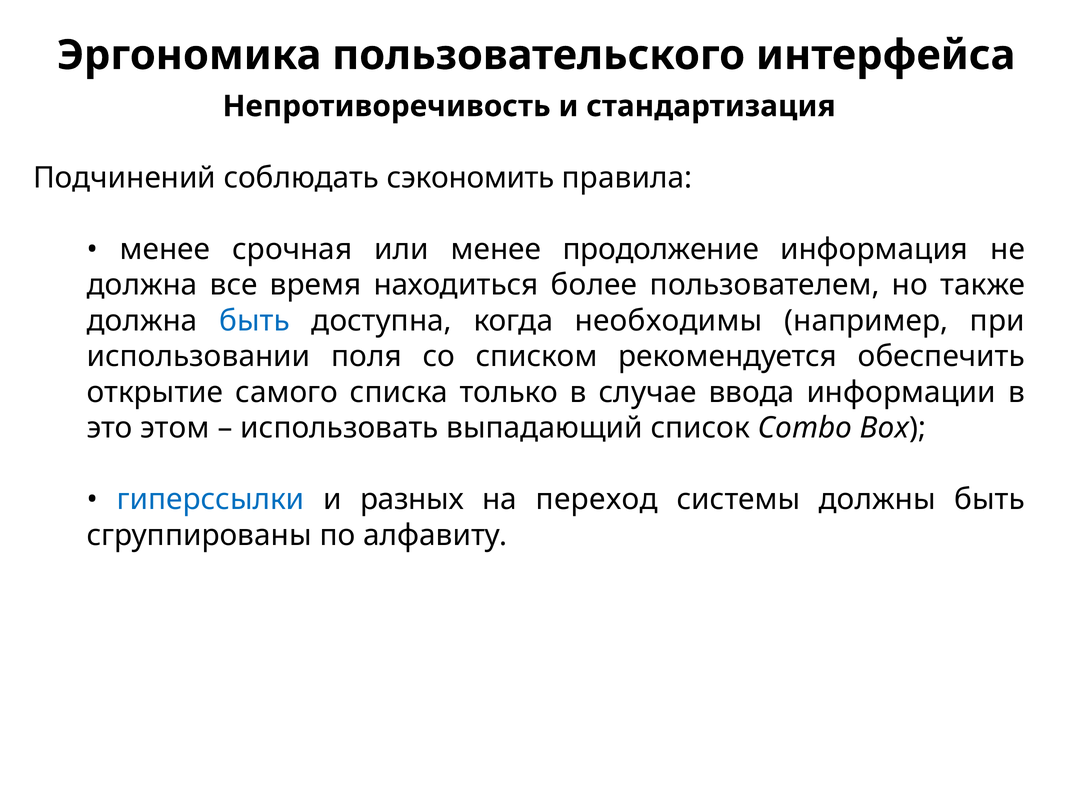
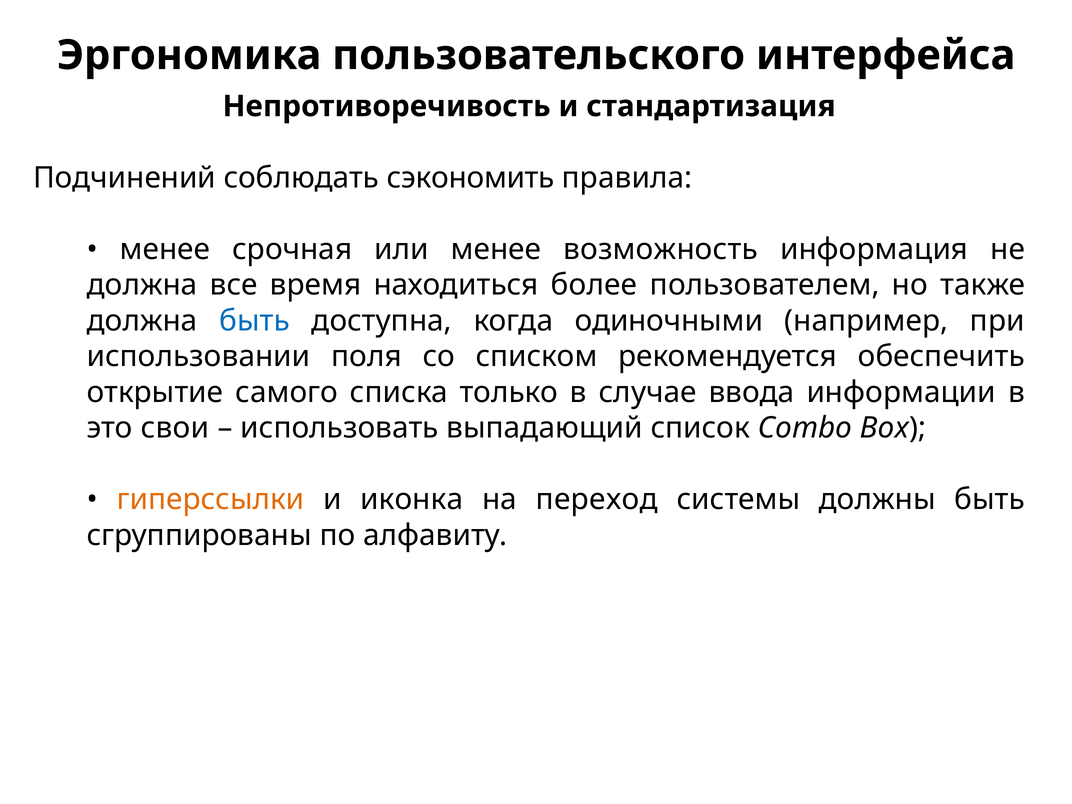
продолжение: продолжение -> возможность
необходимы: необходимы -> одиночными
этом: этом -> свои
гиперссылки colour: blue -> orange
разных: разных -> иконка
